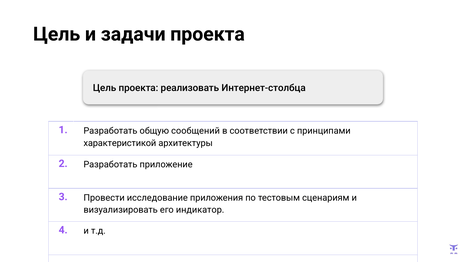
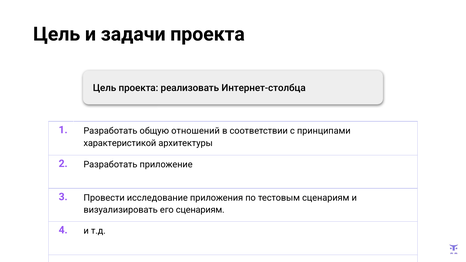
сообщений: сообщений -> отношений
его индикатор: индикатор -> сценариям
